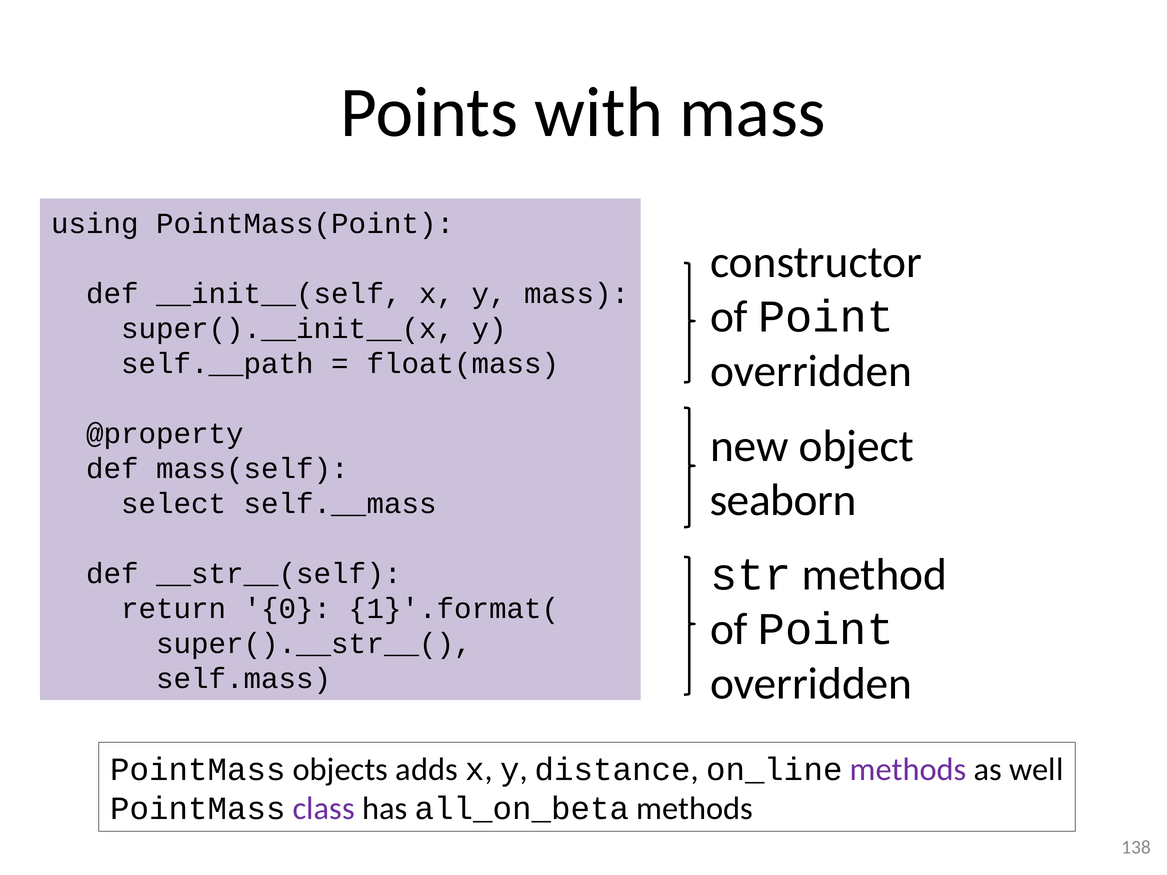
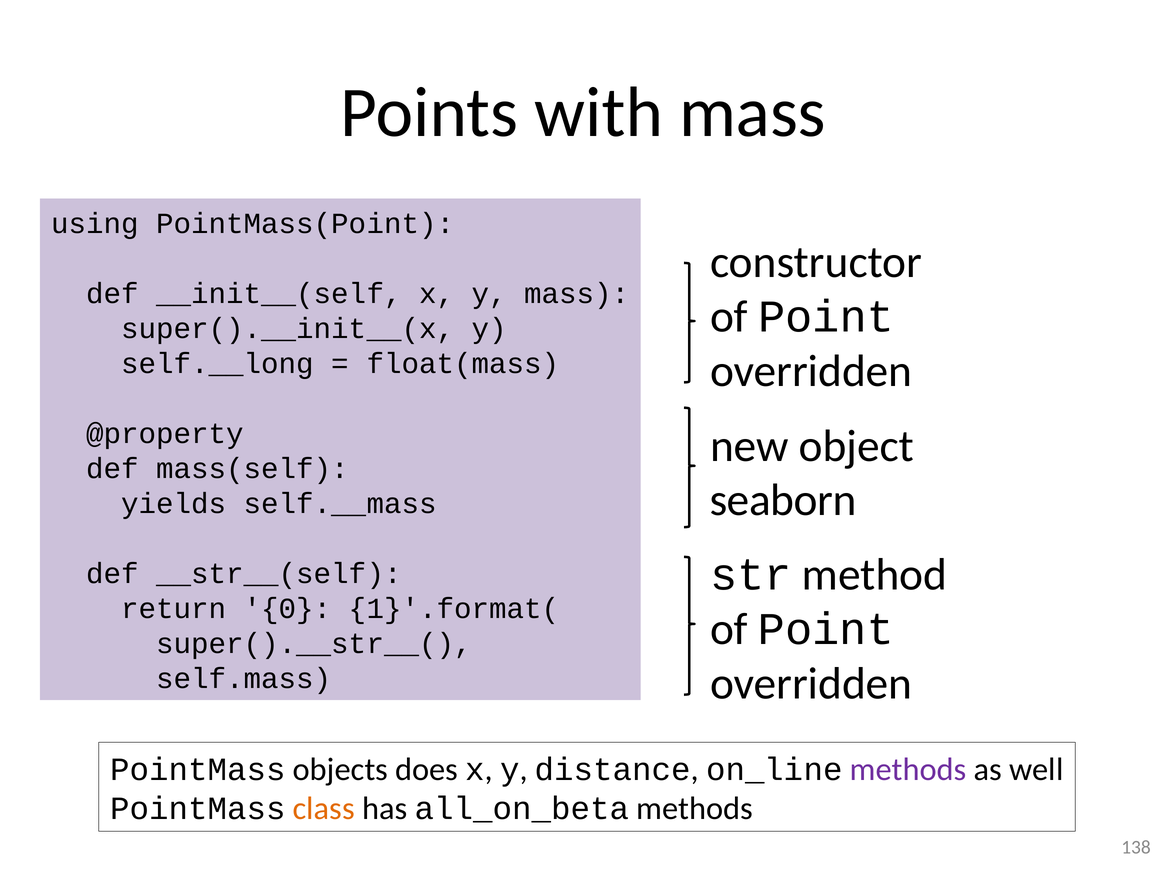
self.__path: self.__path -> self.__long
select: select -> yields
adds: adds -> does
class colour: purple -> orange
